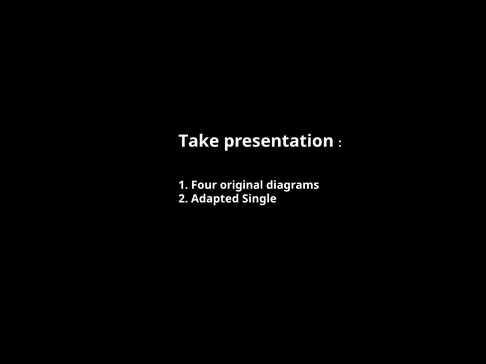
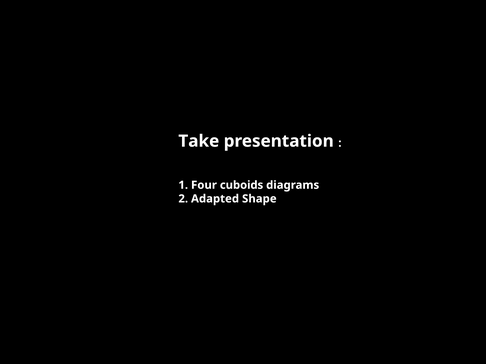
original: original -> cuboids
Single: Single -> Shape
